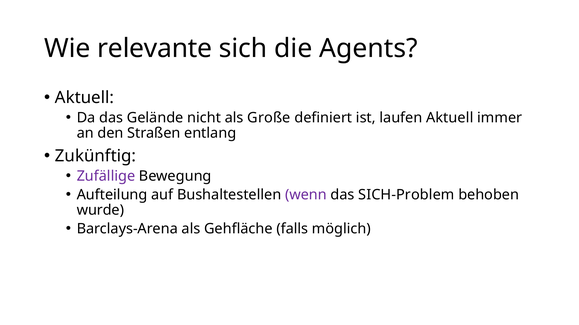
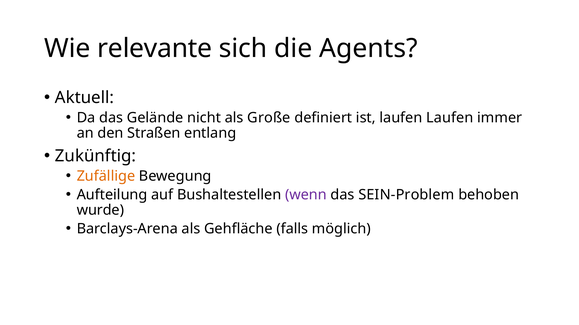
laufen Aktuell: Aktuell -> Laufen
Zufällige colour: purple -> orange
SICH-Problem: SICH-Problem -> SEIN-Problem
